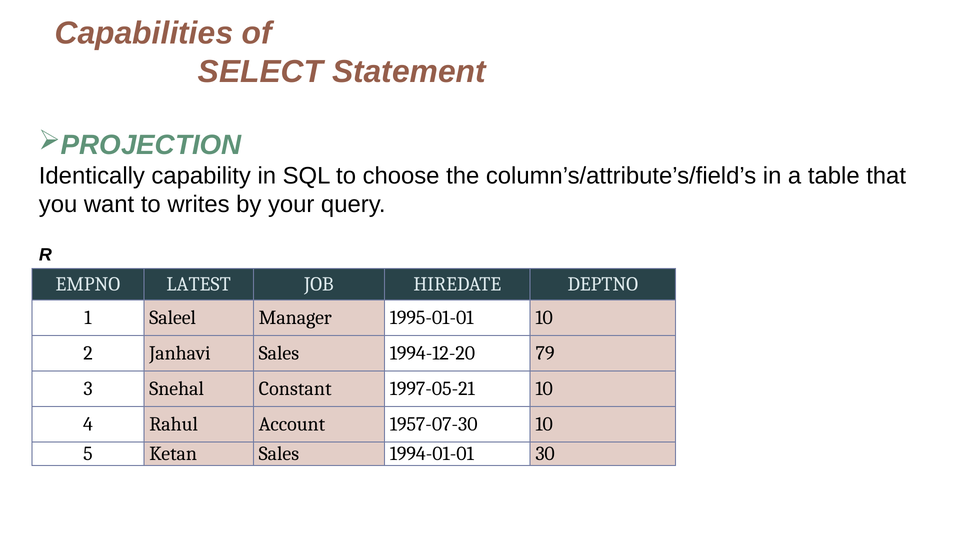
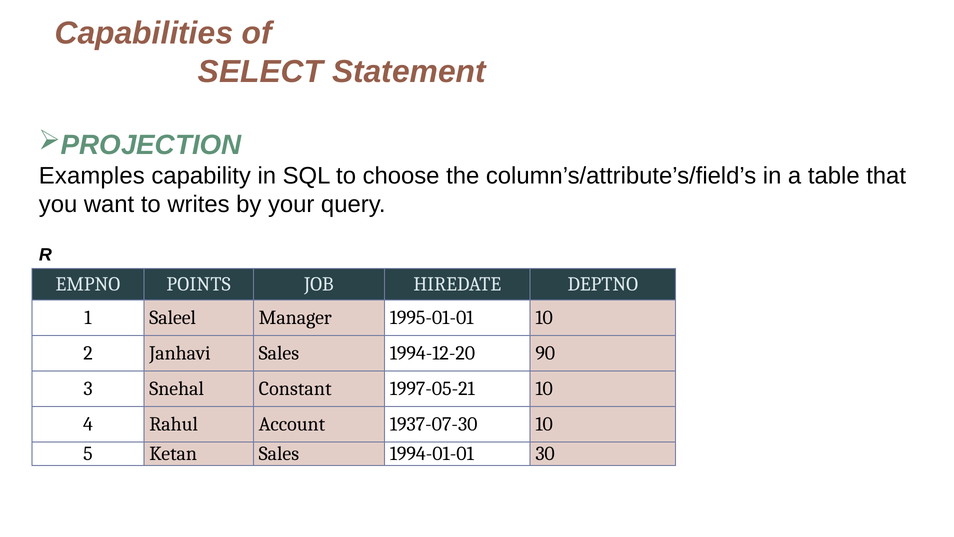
Identically: Identically -> Examples
LATEST: LATEST -> POINTS
79: 79 -> 90
1957-07-30: 1957-07-30 -> 1937-07-30
